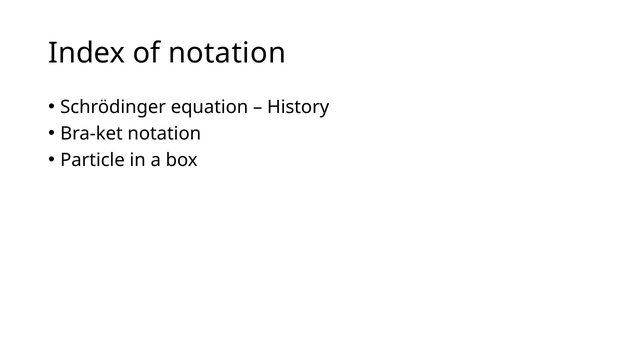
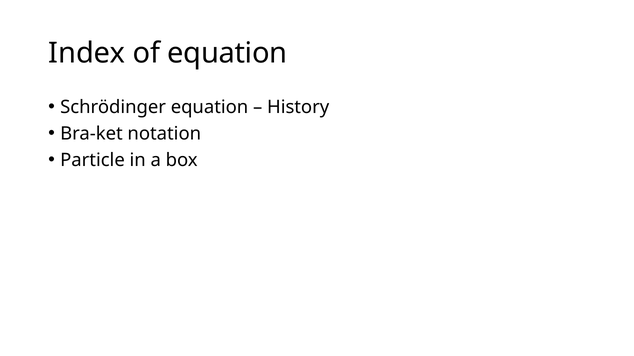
of notation: notation -> equation
